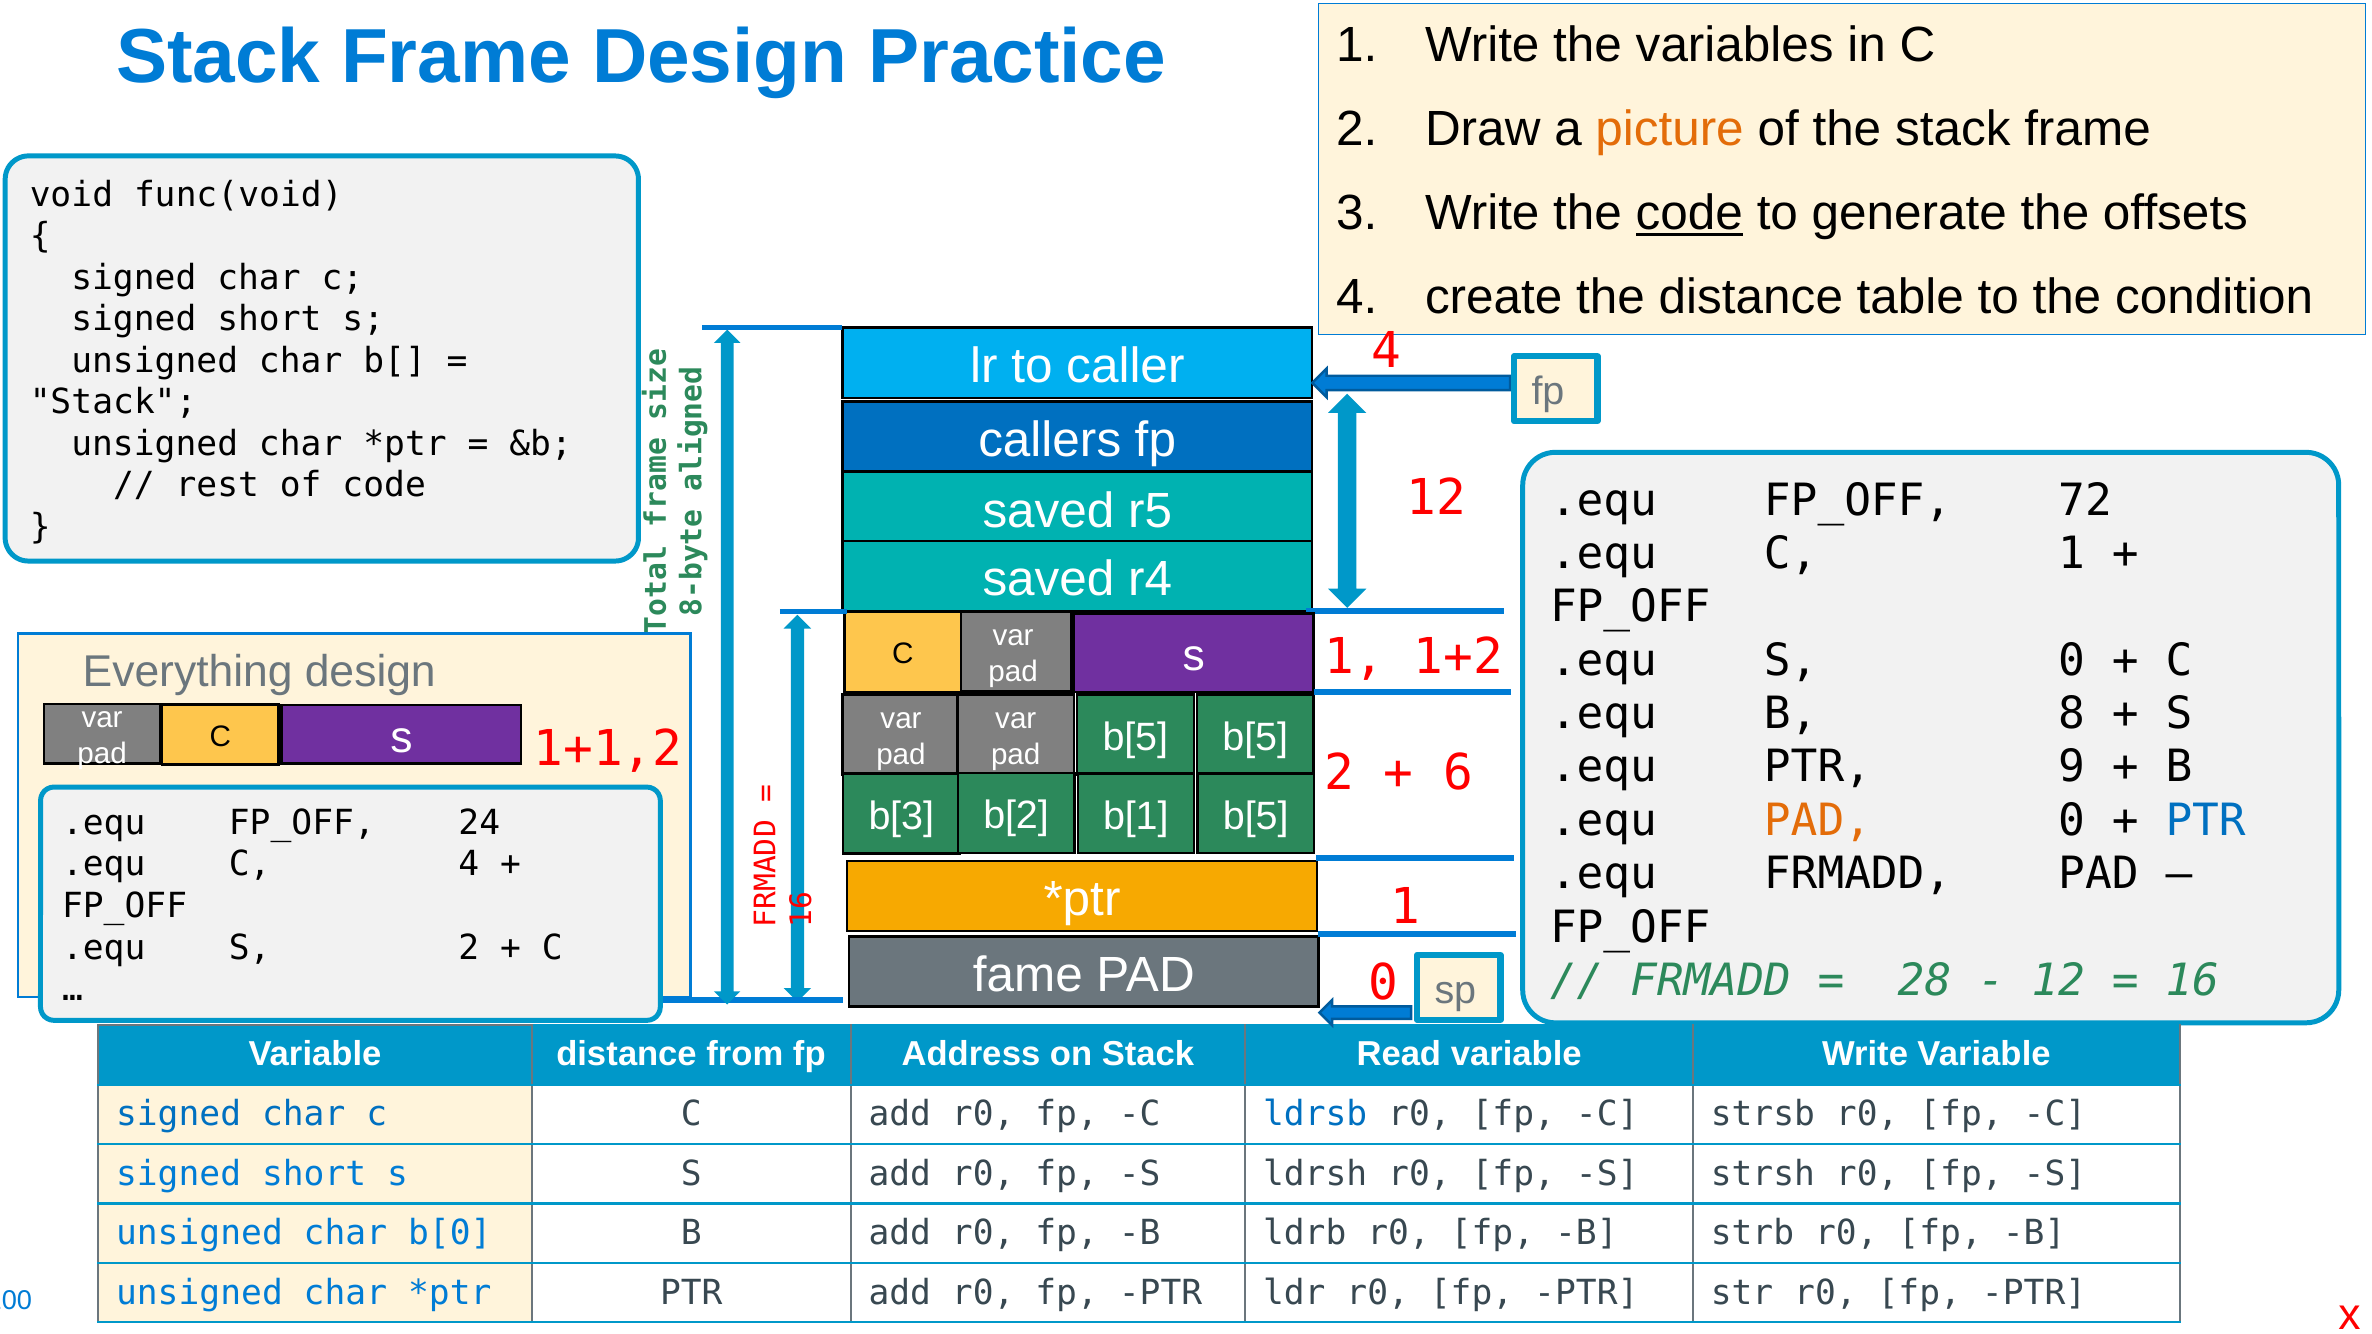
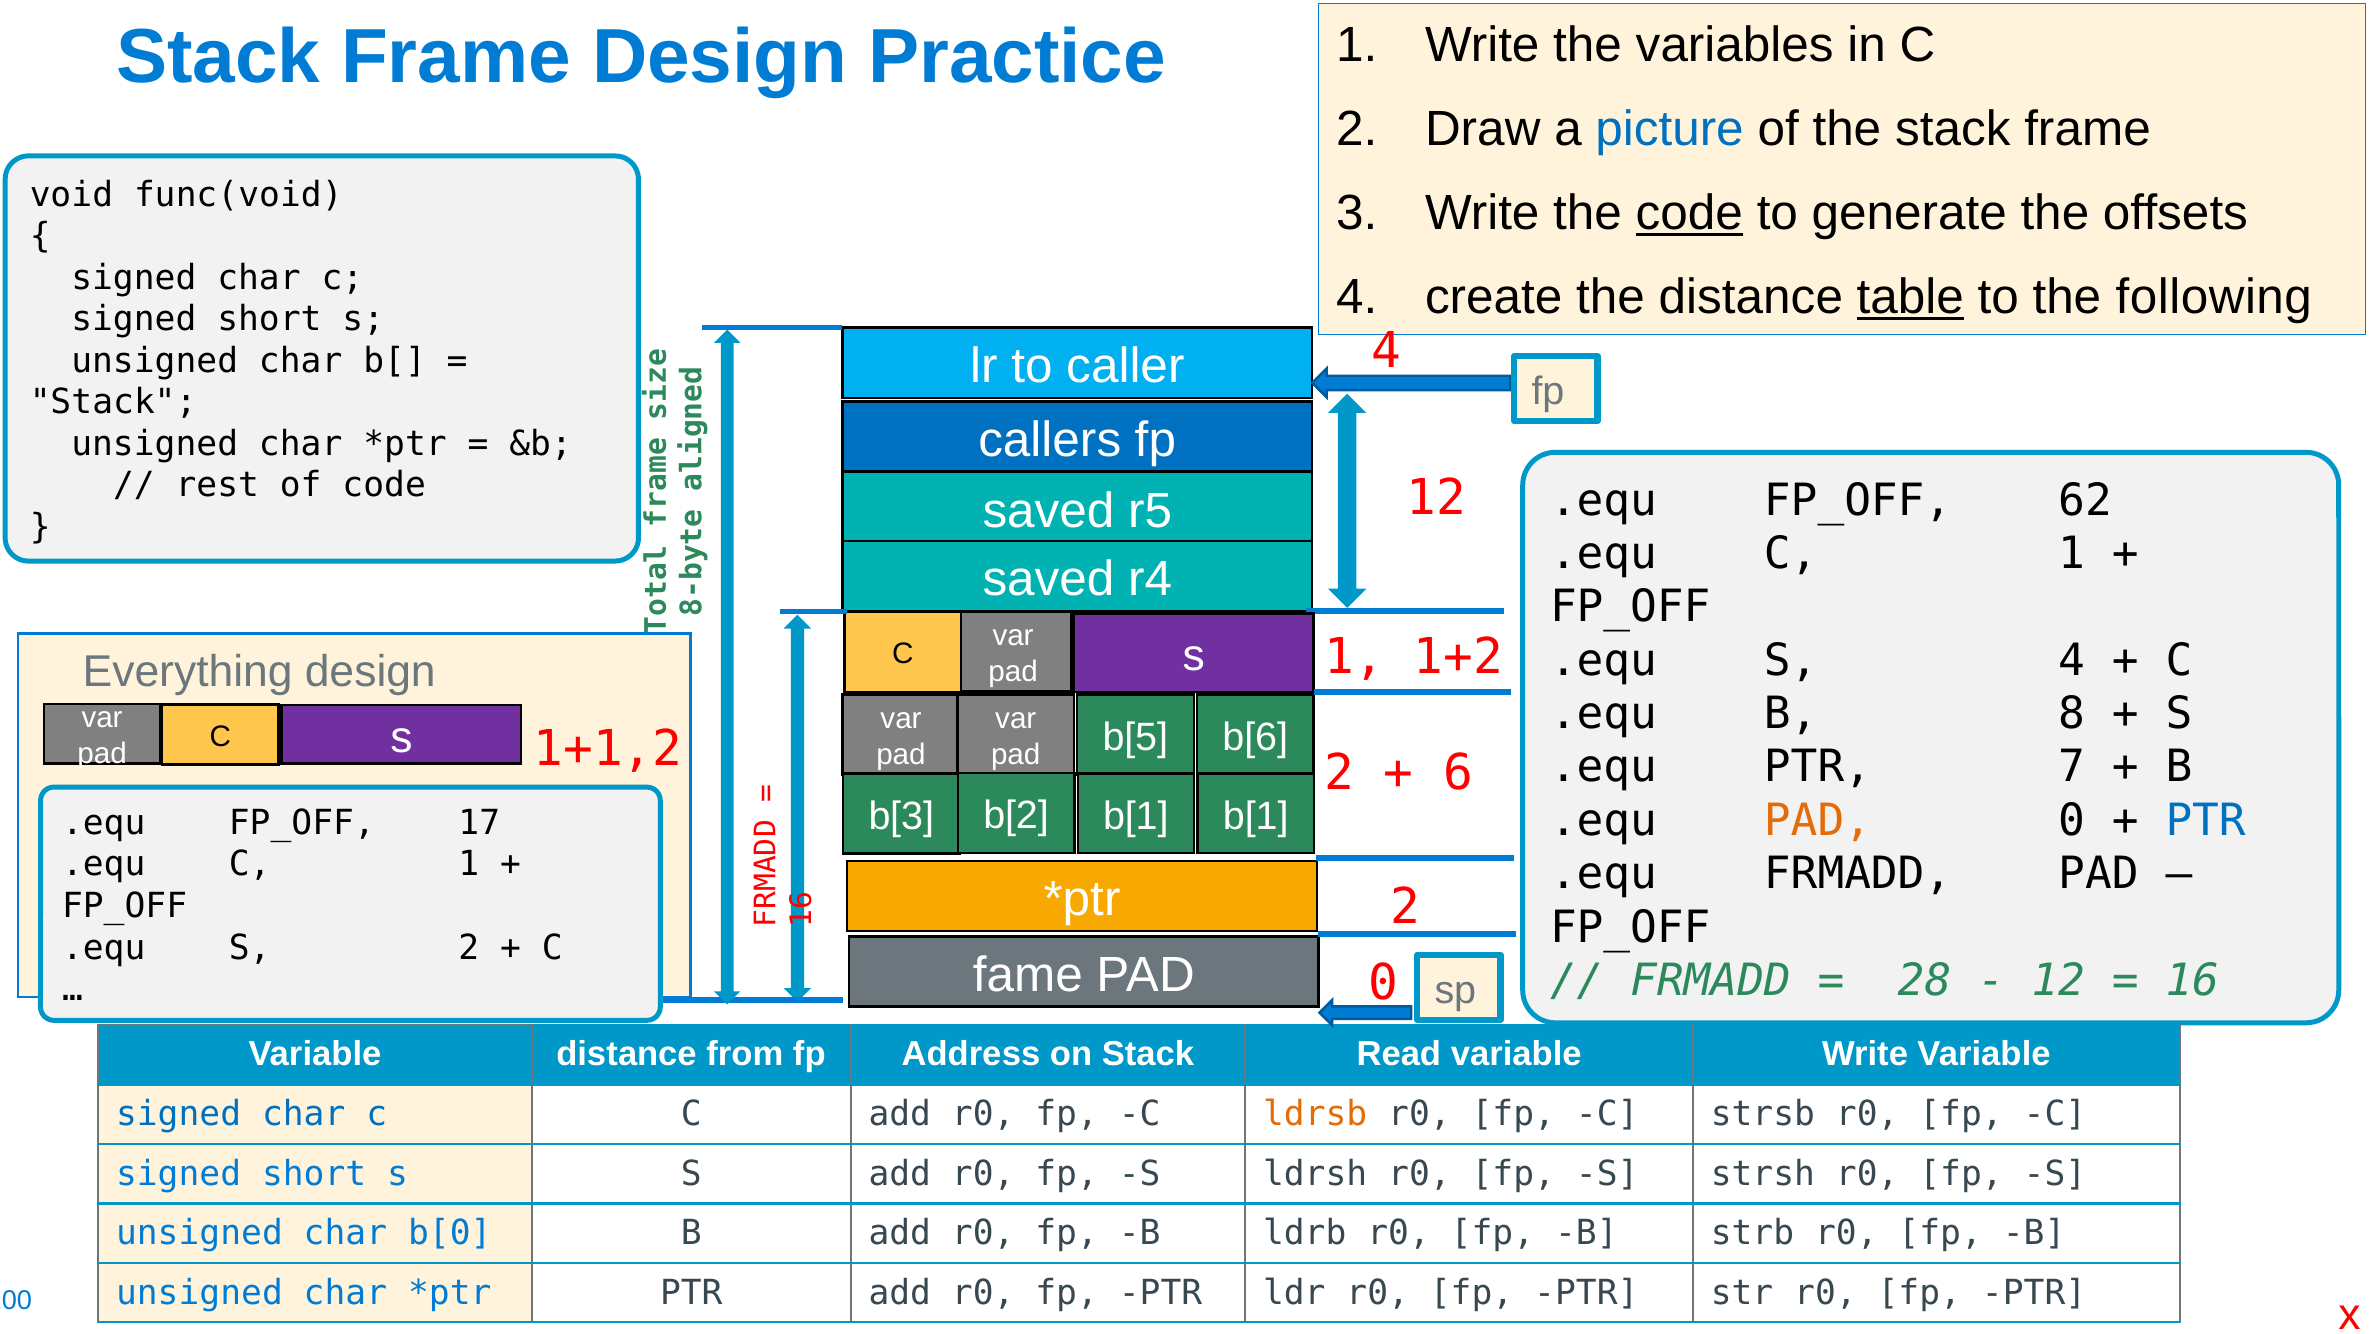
picture colour: orange -> blue
table underline: none -> present
condition: condition -> following
72: 72 -> 62
S 0: 0 -> 4
b[5 b[5: b[5 -> b[6
9: 9 -> 7
b[1 b[5: b[5 -> b[1
24: 24 -> 17
4 at (469, 865): 4 -> 1
1 at (1406, 908): 1 -> 2
ldrsb colour: blue -> orange
